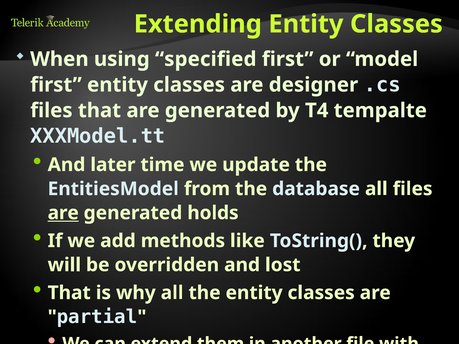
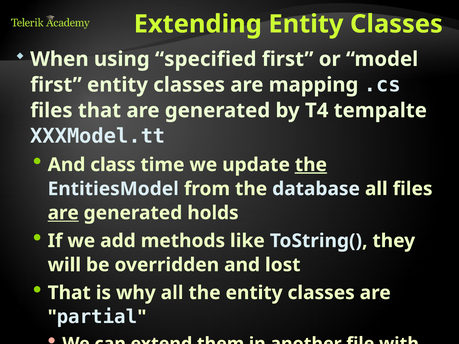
designer: designer -> mapping
And later: later -> class
the at (311, 165) underline: none -> present
